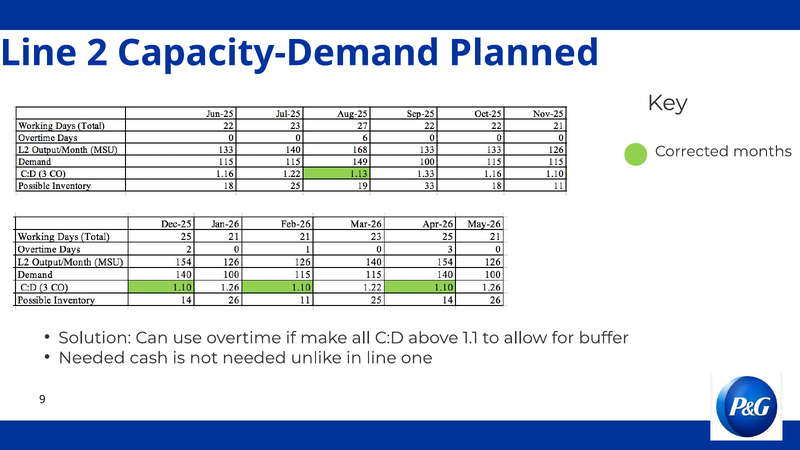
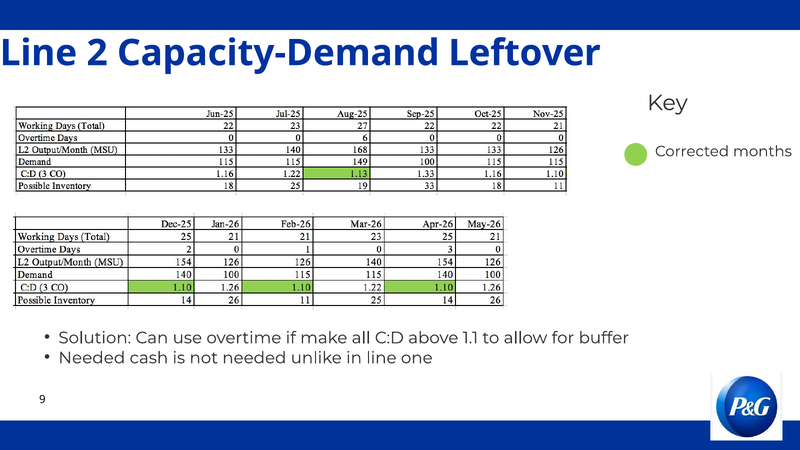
Planned: Planned -> Leftover
